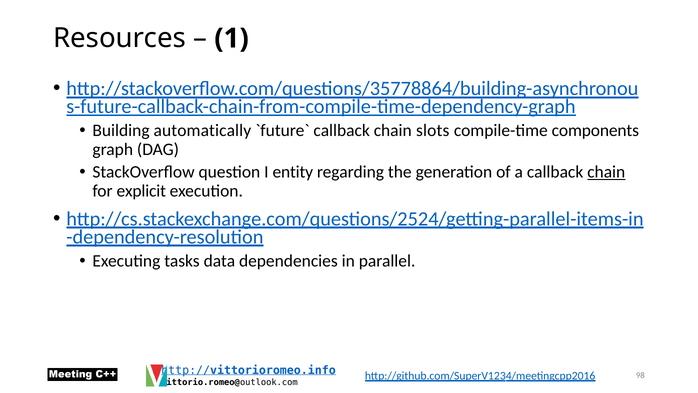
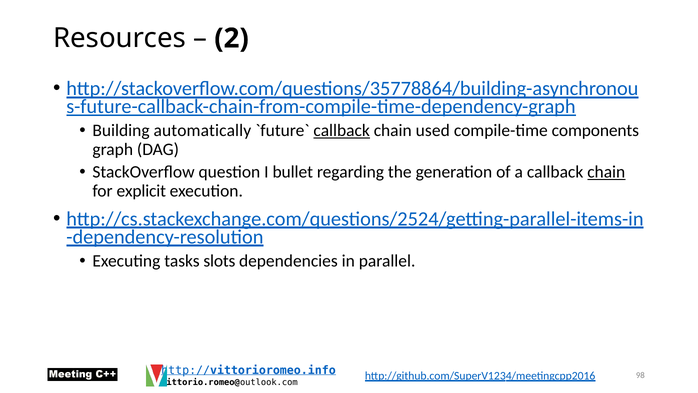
1: 1 -> 2
callback at (342, 131) underline: none -> present
slots: slots -> used
entity: entity -> bullet
data: data -> slots
